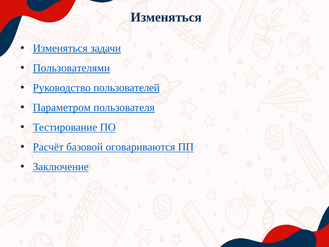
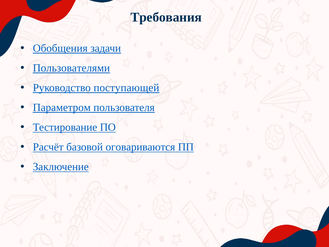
Изменяться at (166, 17): Изменяться -> Требования
Изменяться at (60, 48): Изменяться -> Обобщения
пользователей: пользователей -> поступающей
